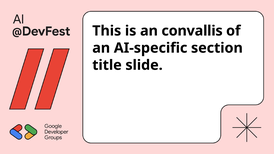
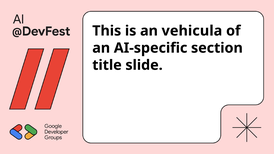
convallis: convallis -> vehicula
